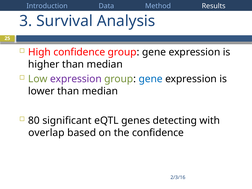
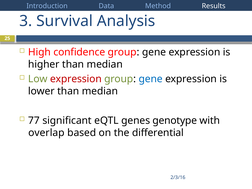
expression at (76, 79) colour: purple -> red
80: 80 -> 77
detecting: detecting -> genotype
the confidence: confidence -> differential
